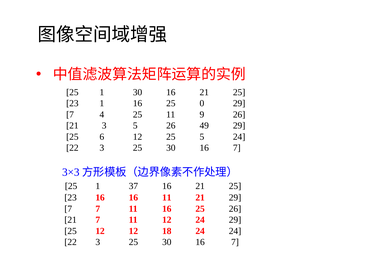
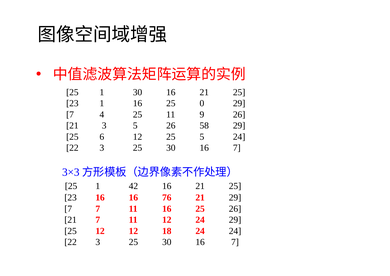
49: 49 -> 58
37: 37 -> 42
16 11: 11 -> 76
